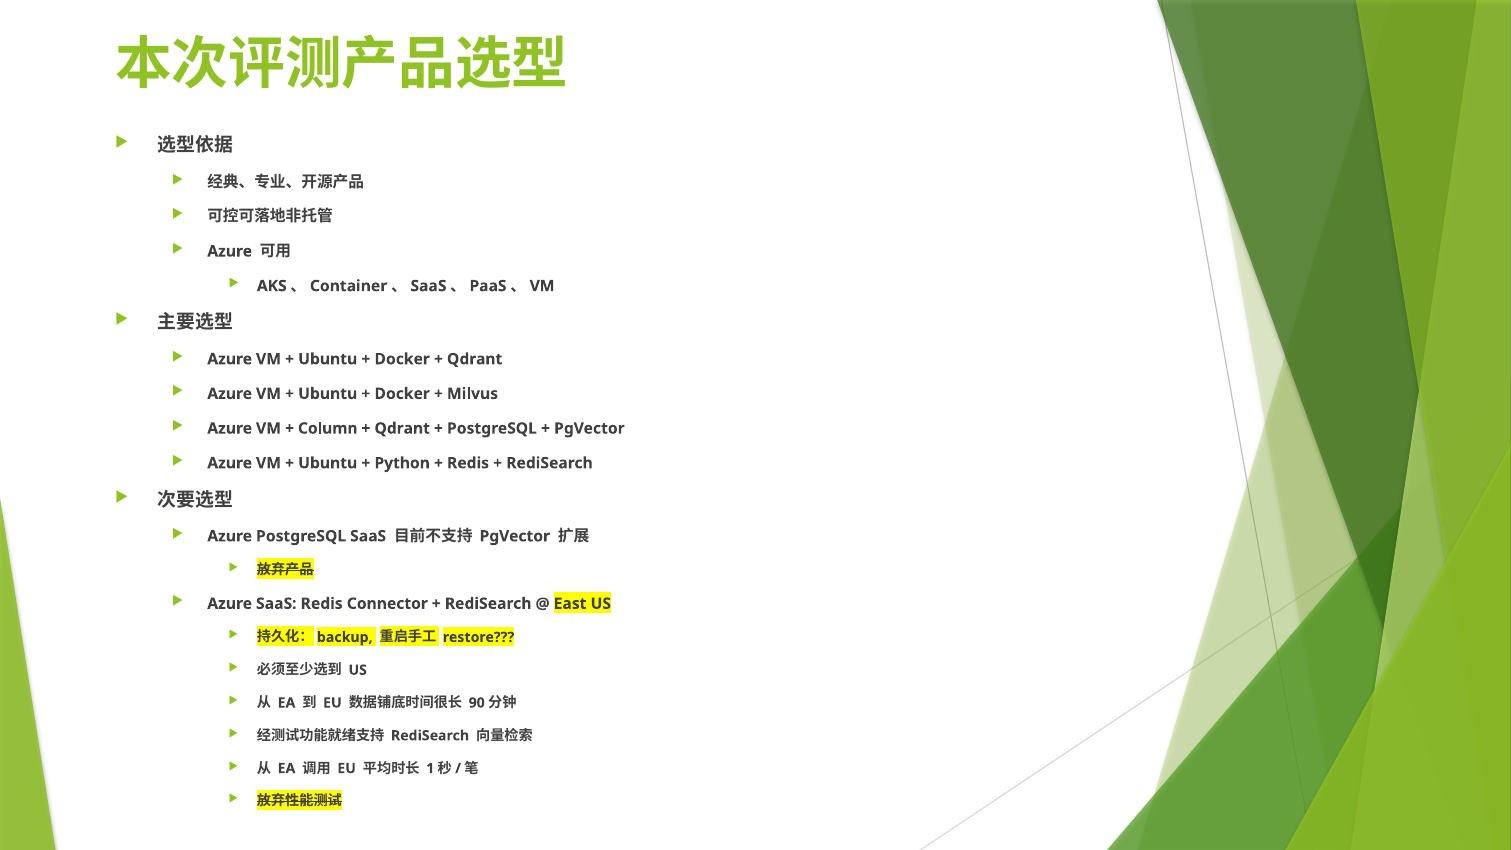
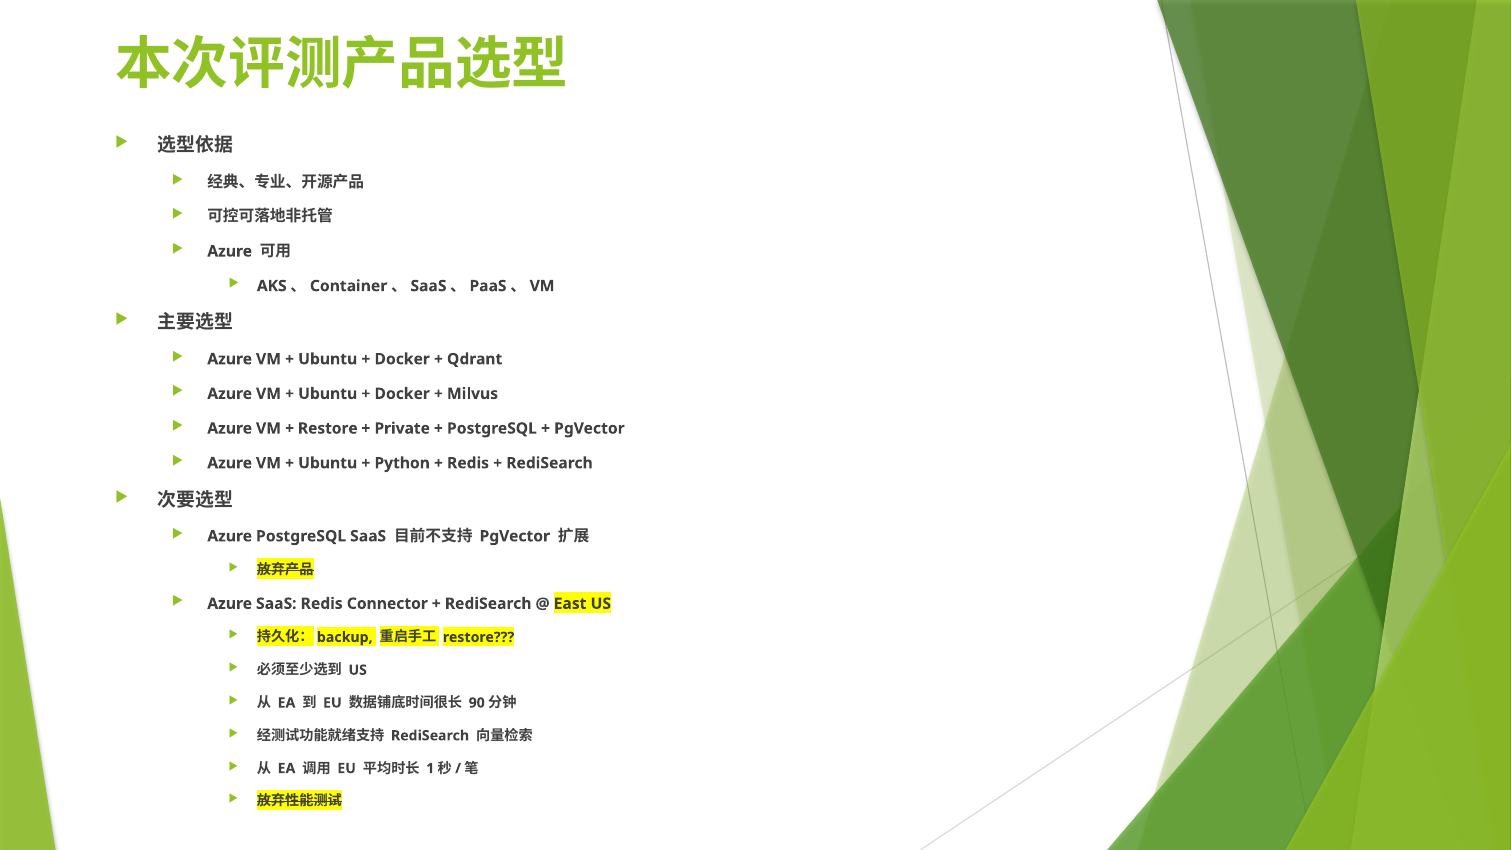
Column at (328, 428): Column -> Restore
Qdrant at (402, 428): Qdrant -> Private
